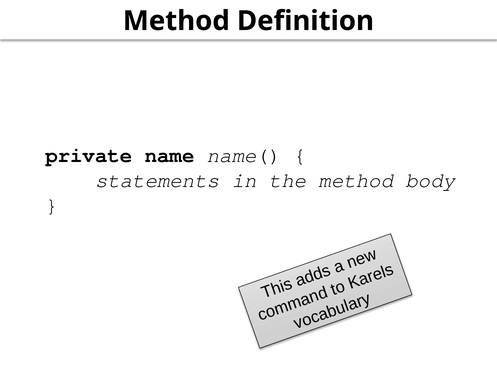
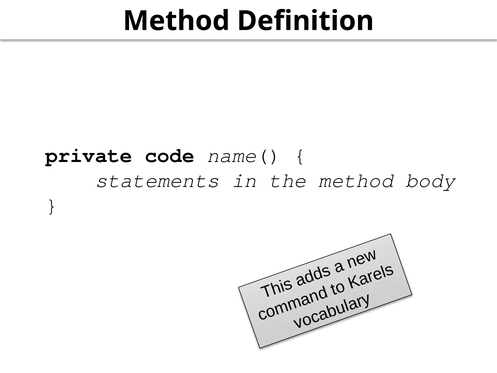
name: name -> code
